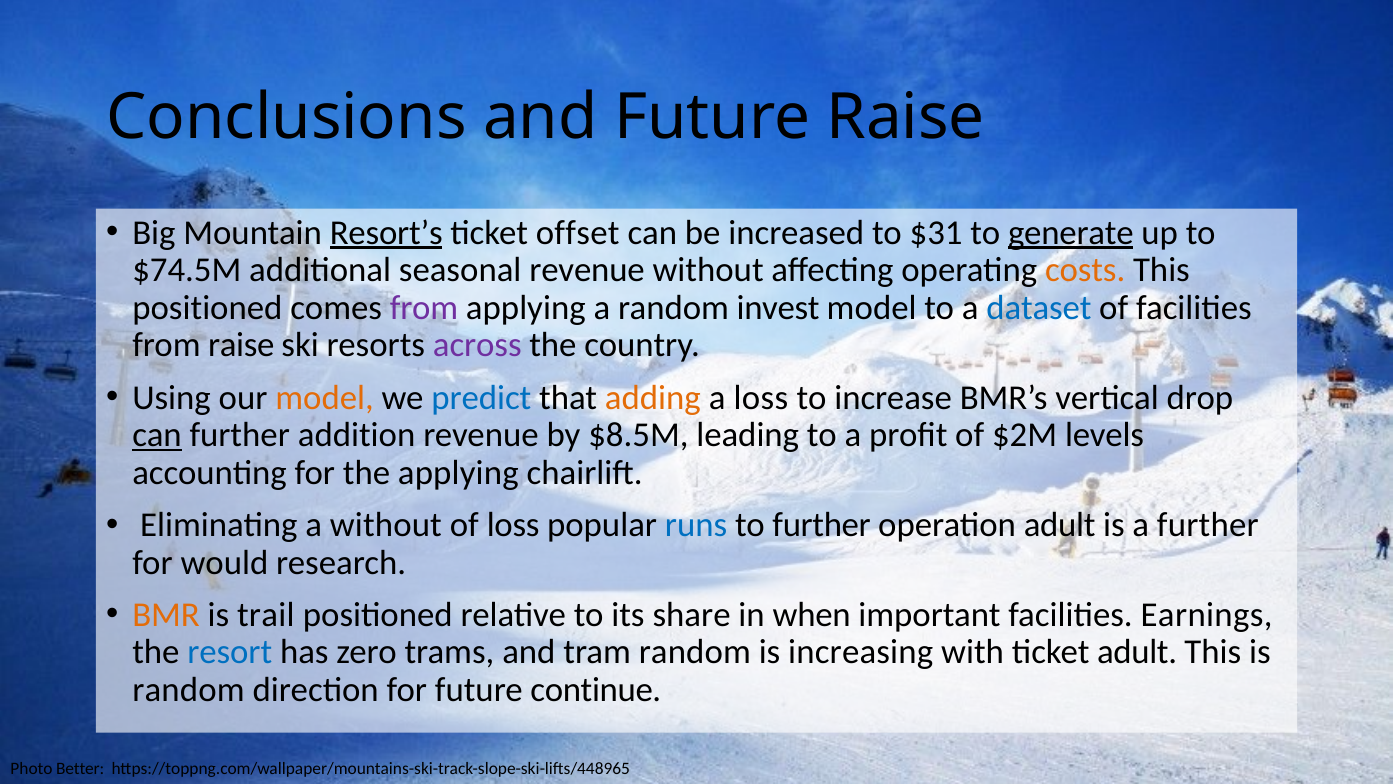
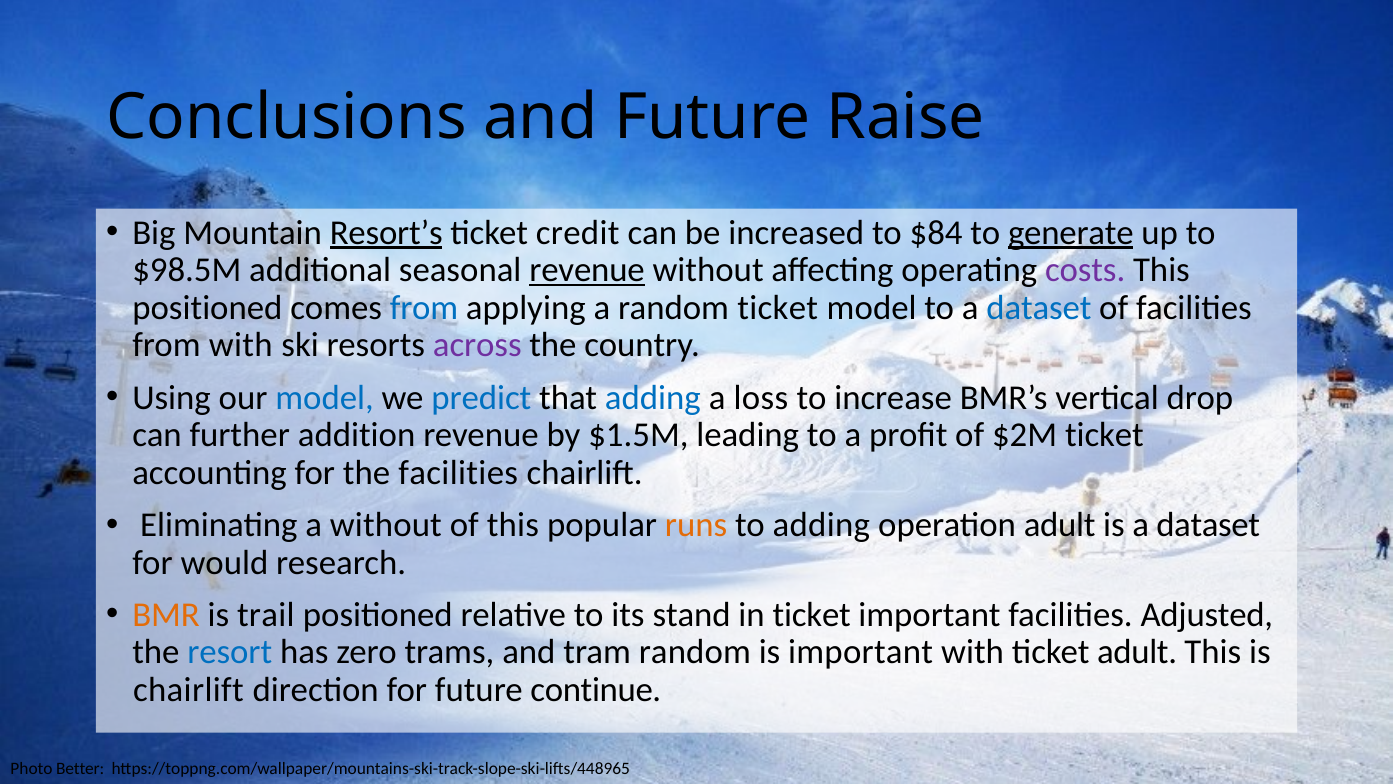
offset: offset -> credit
$31: $31 -> $84
$74.5M: $74.5M -> $98.5M
revenue at (587, 270) underline: none -> present
costs colour: orange -> purple
from at (424, 308) colour: purple -> blue
random invest: invest -> ticket
from raise: raise -> with
model at (325, 397) colour: orange -> blue
adding at (653, 397) colour: orange -> blue
can at (157, 435) underline: present -> none
$8.5M: $8.5M -> $1.5M
$2M levels: levels -> ticket
the applying: applying -> facilities
of loss: loss -> this
runs colour: blue -> orange
to further: further -> adding
is a further: further -> dataset
share: share -> stand
in when: when -> ticket
Earnings: Earnings -> Adjusted
is increasing: increasing -> important
random at (189, 690): random -> chairlift
